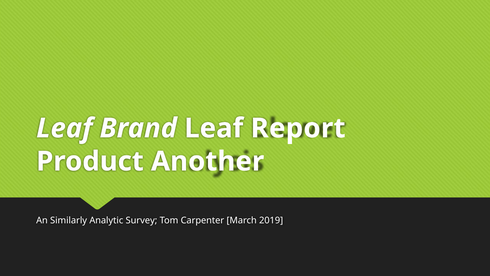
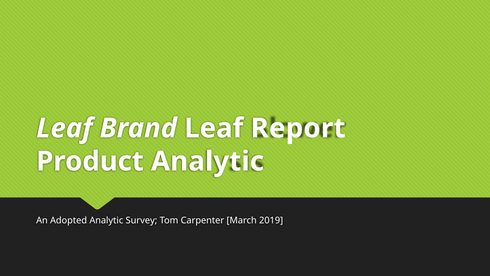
Product Another: Another -> Analytic
Similarly: Similarly -> Adopted
